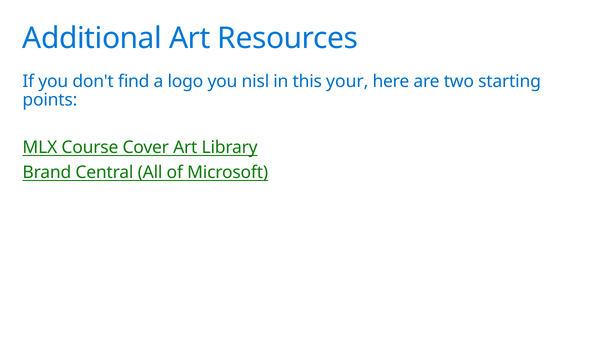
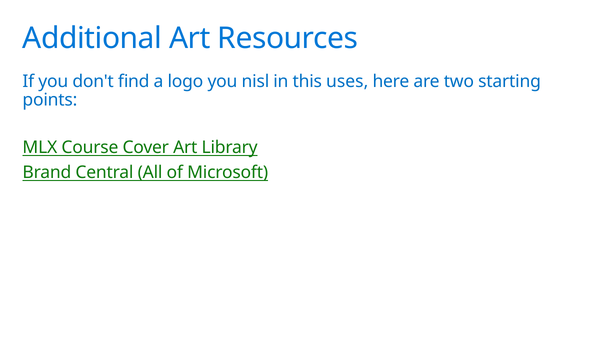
your: your -> uses
